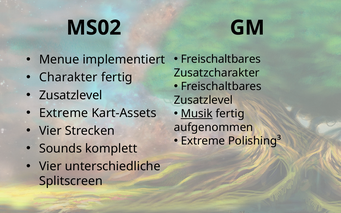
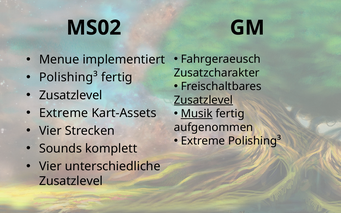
Freischaltbares at (221, 59): Freischaltbares -> Fahrgeraeusch
Charakter at (68, 77): Charakter -> Polishing³
Zusatzlevel at (203, 100) underline: none -> present
Splitscreen at (71, 181): Splitscreen -> Zusatzlevel
